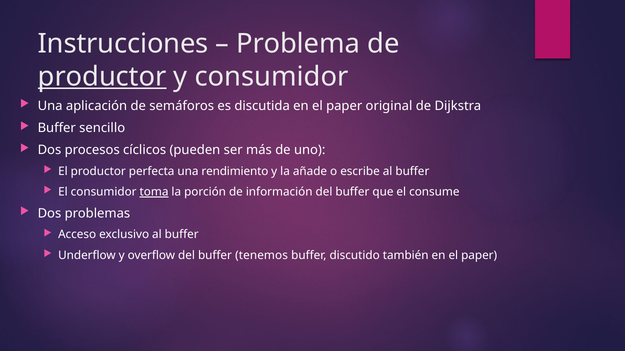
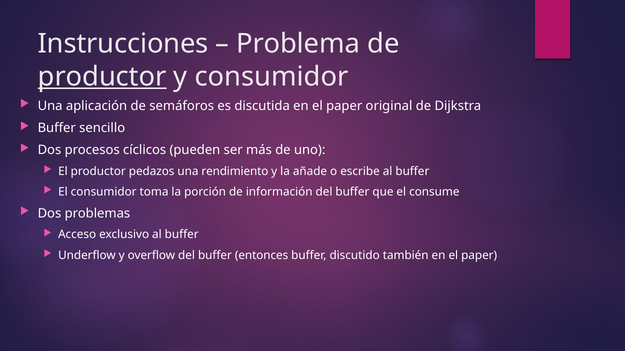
perfecta: perfecta -> pedazos
toma underline: present -> none
tenemos: tenemos -> entonces
